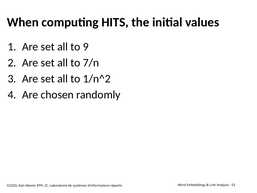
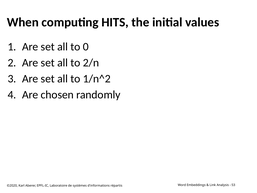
9: 9 -> 0
7/n: 7/n -> 2/n
